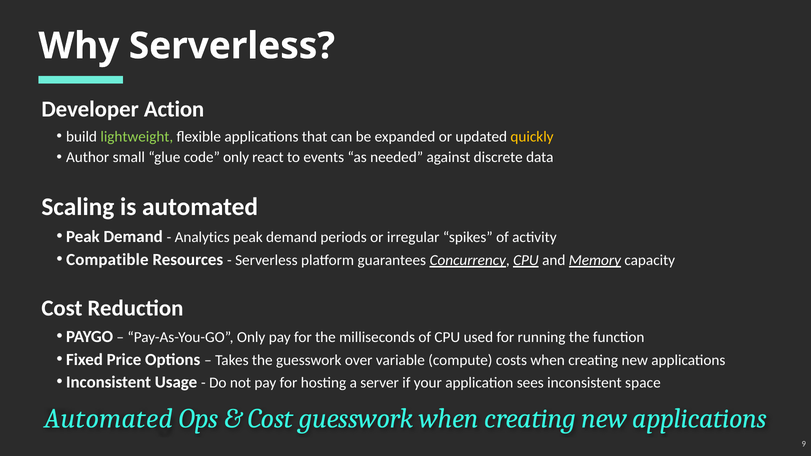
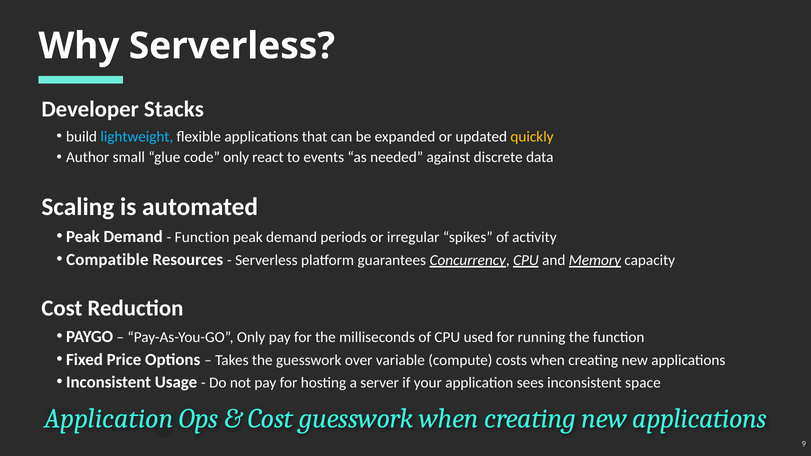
Action: Action -> Stacks
lightweight colour: light green -> light blue
Analytics at (202, 237): Analytics -> Function
Automated at (109, 419): Automated -> Application
